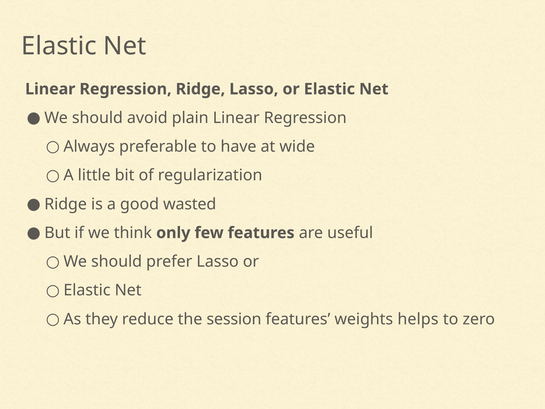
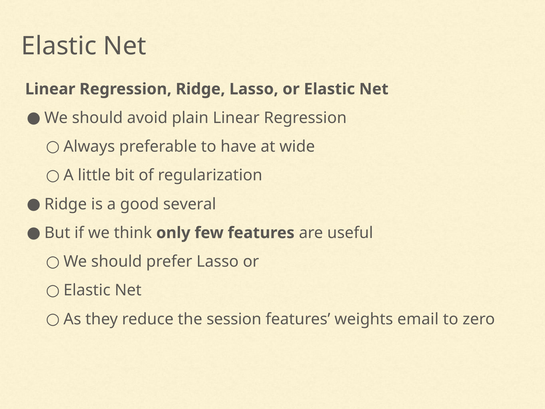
wasted: wasted -> several
helps: helps -> email
